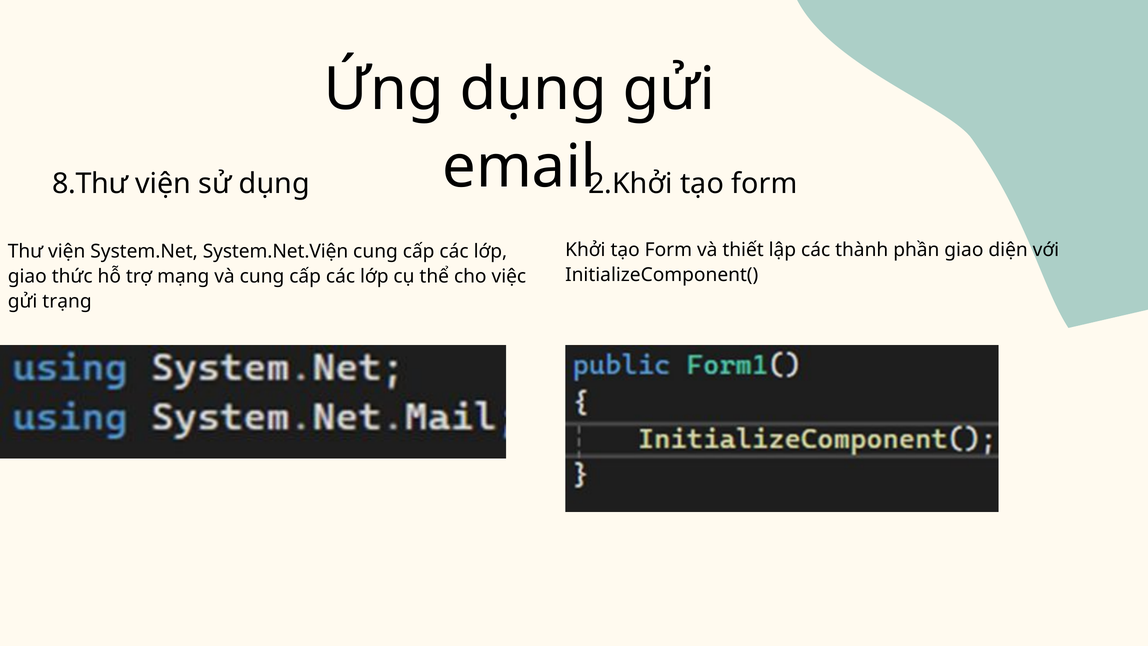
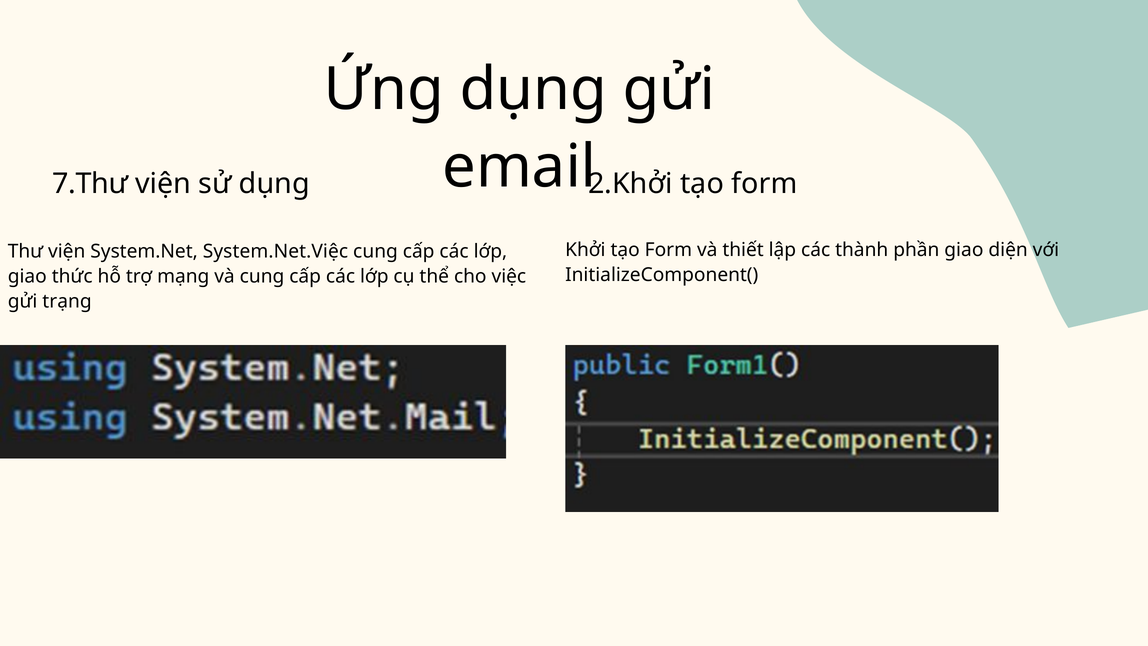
8.Thư: 8.Thư -> 7.Thư
System.Net.Viện: System.Net.Viện -> System.Net.Việc
